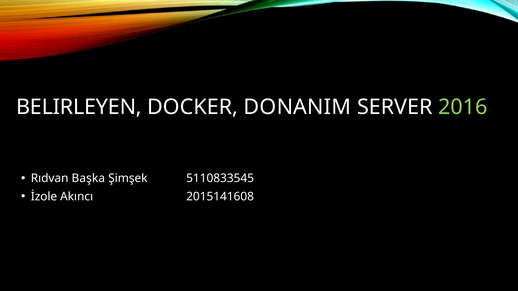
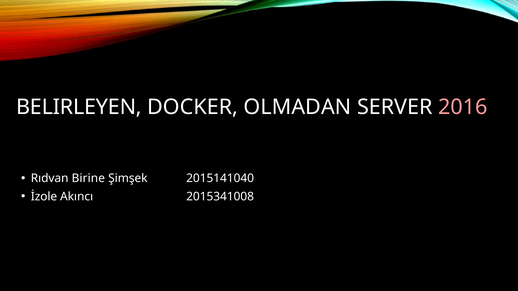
DONANIM: DONANIM -> OLMADAN
2016 colour: light green -> pink
Başka: Başka -> Birine
5110833545: 5110833545 -> 2015141040
2015141608: 2015141608 -> 2015341008
